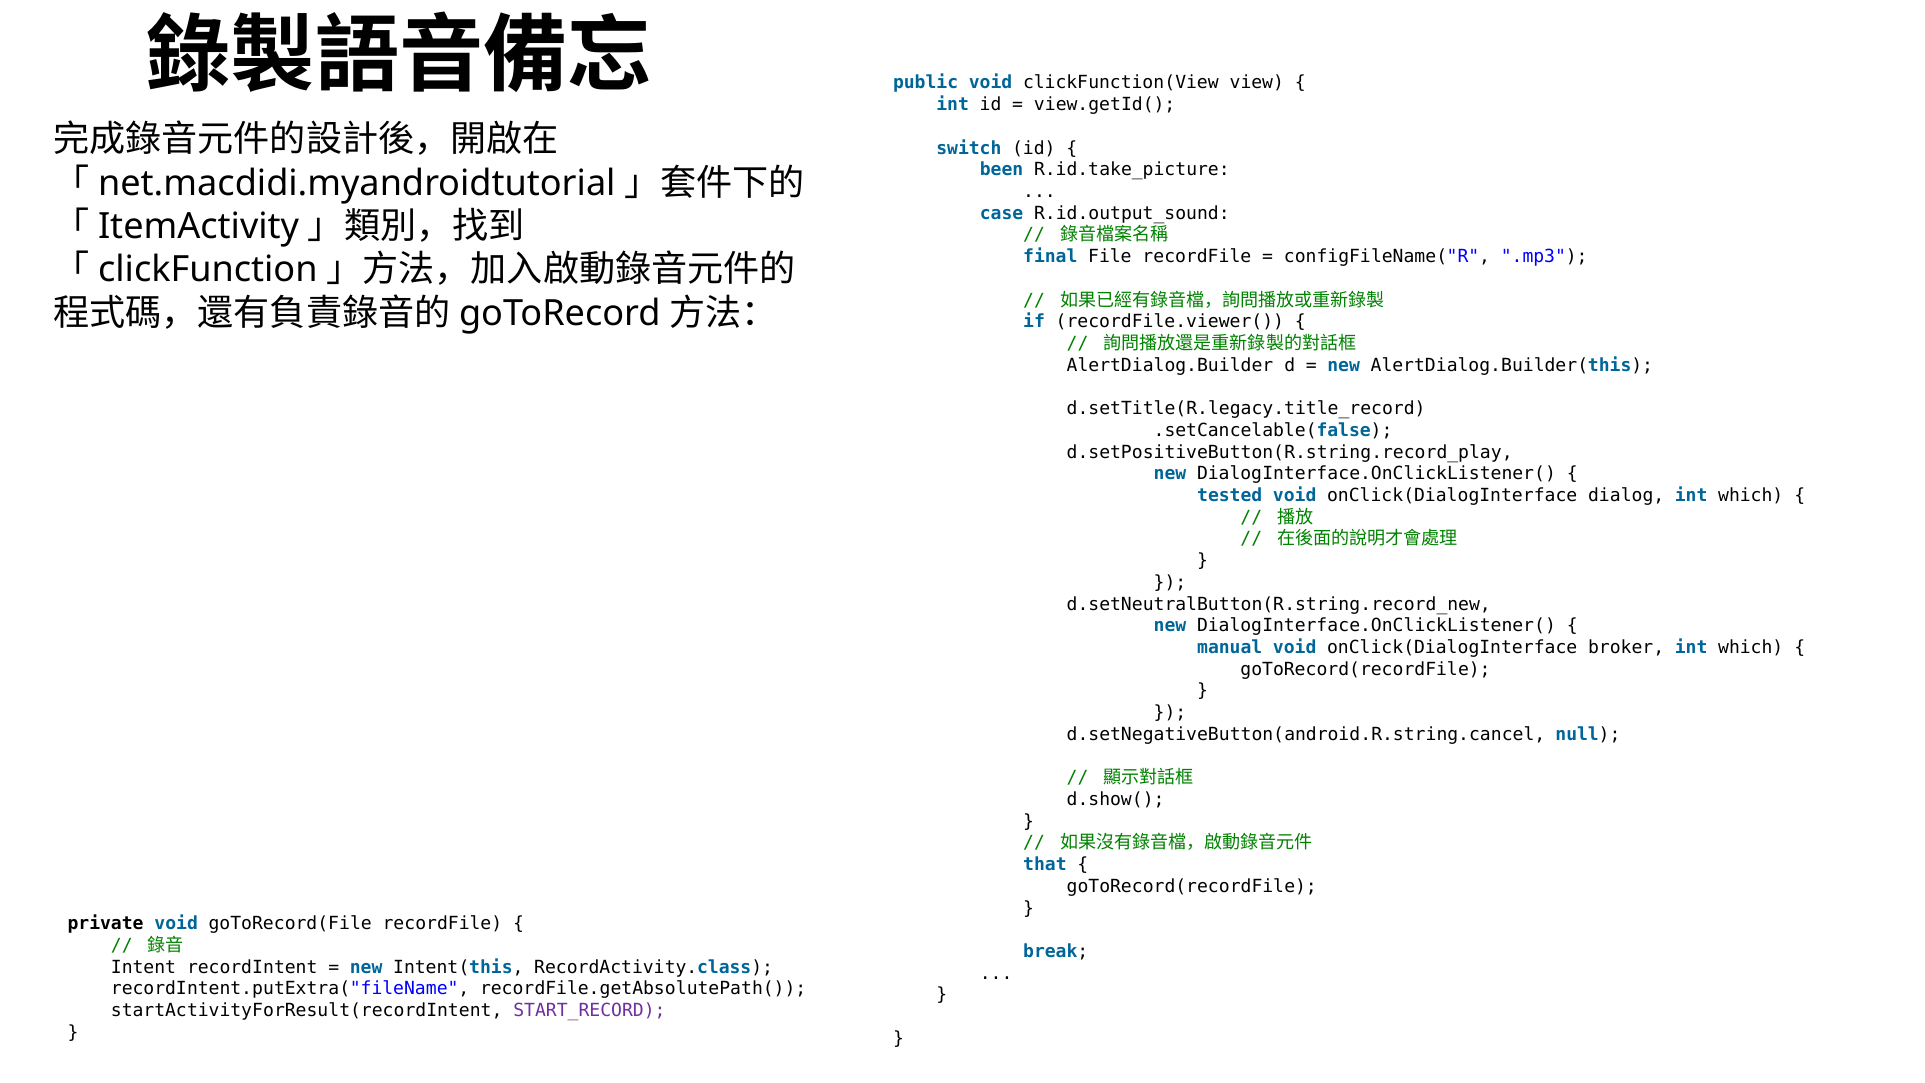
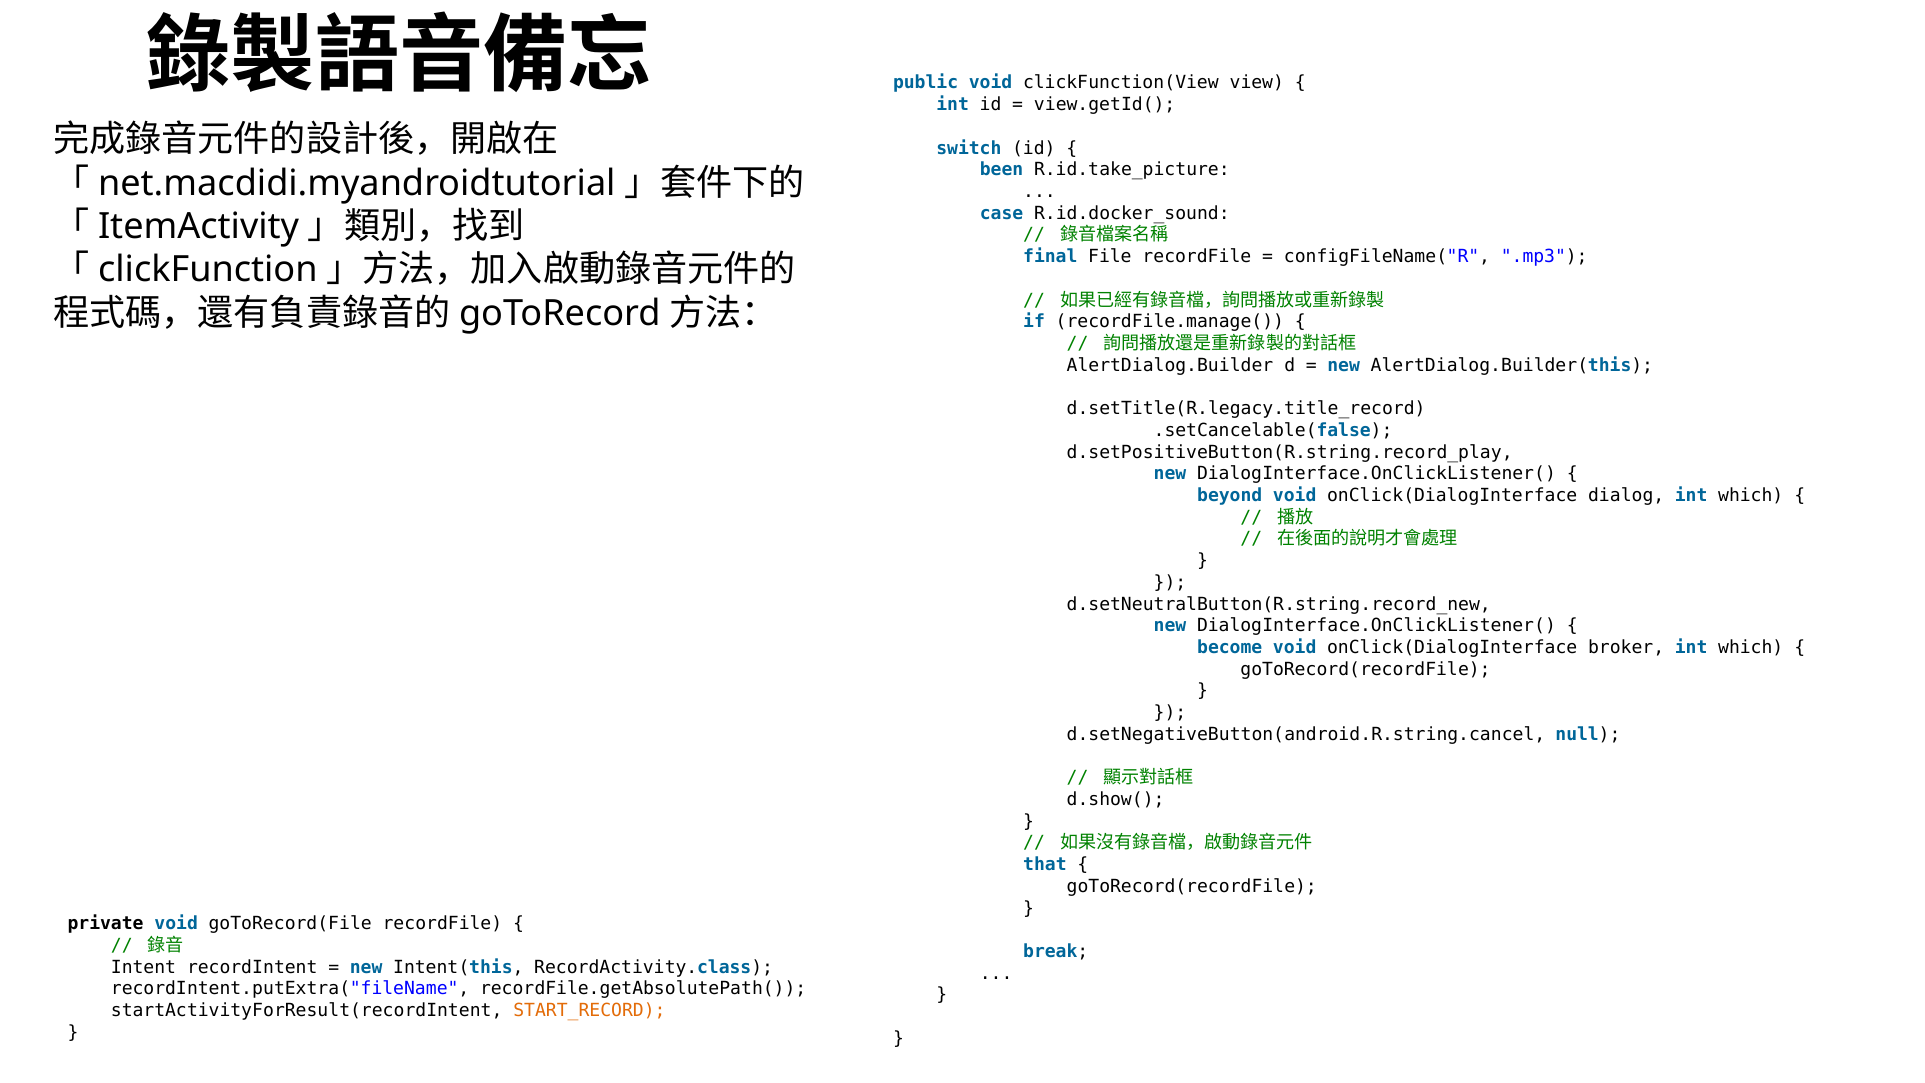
R.id.output_sound: R.id.output_sound -> R.id.docker_sound
recordFile.viewer(: recordFile.viewer( -> recordFile.manage(
tested: tested -> beyond
manual: manual -> become
START_RECORD colour: purple -> orange
